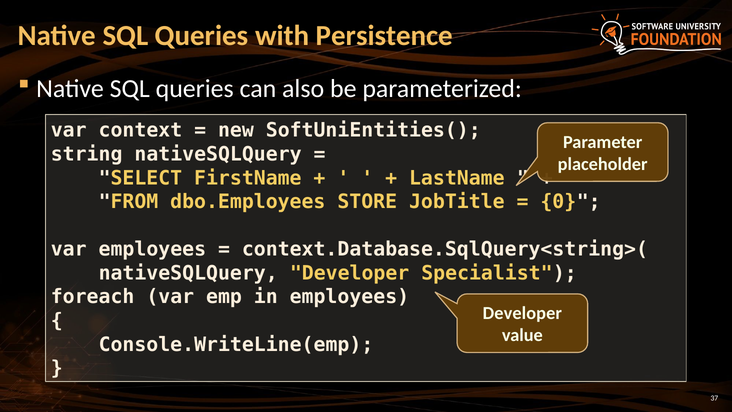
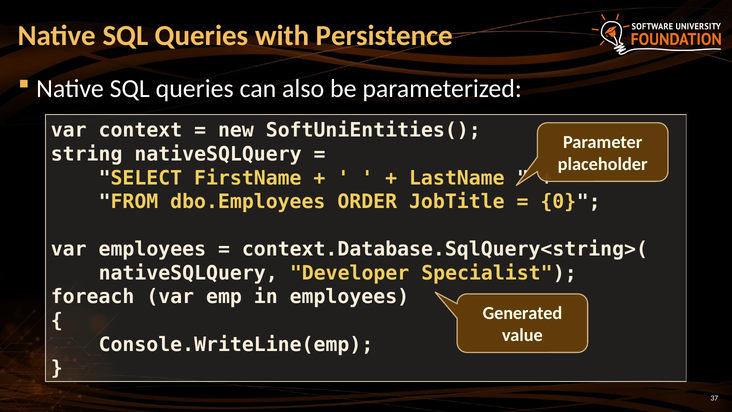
STORE: STORE -> ORDER
Developer at (522, 313): Developer -> Generated
